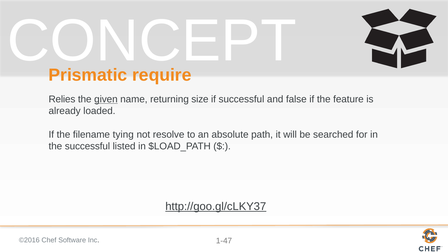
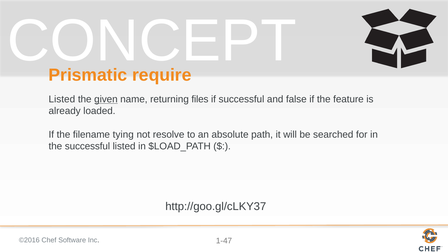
Relies at (62, 99): Relies -> Listed
size: size -> files
http://goo.gl/cLKY37 underline: present -> none
